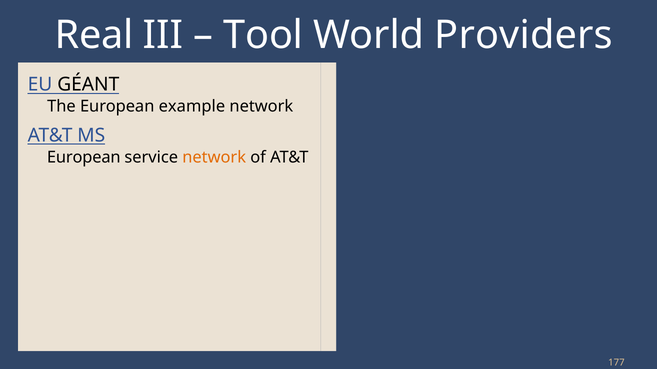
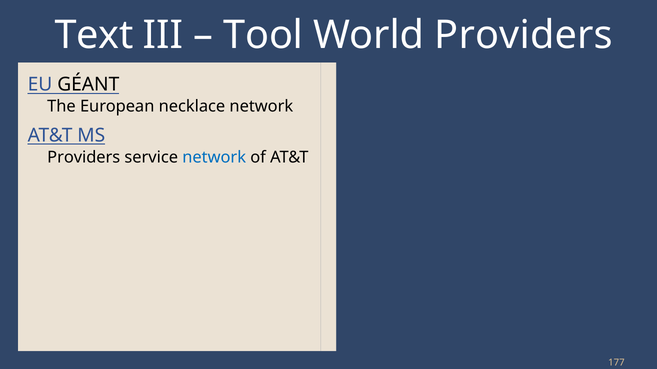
Real: Real -> Text
example: example -> necklace
European at (84, 157): European -> Providers
network at (214, 157) colour: orange -> blue
